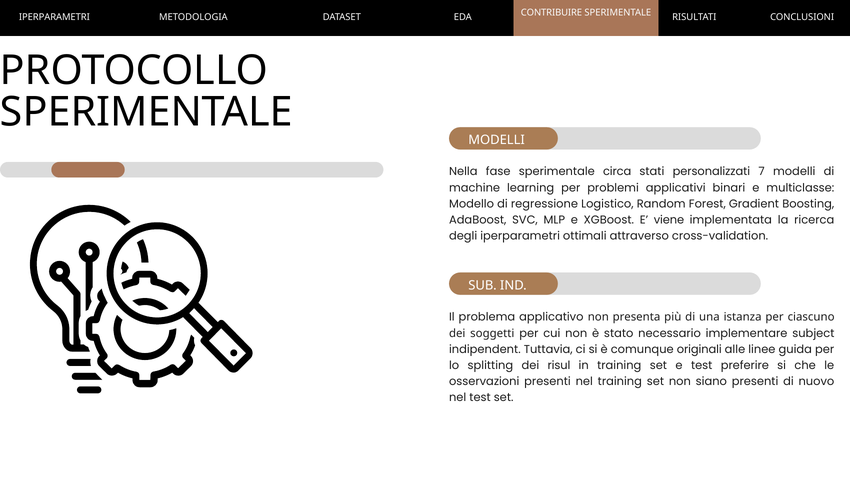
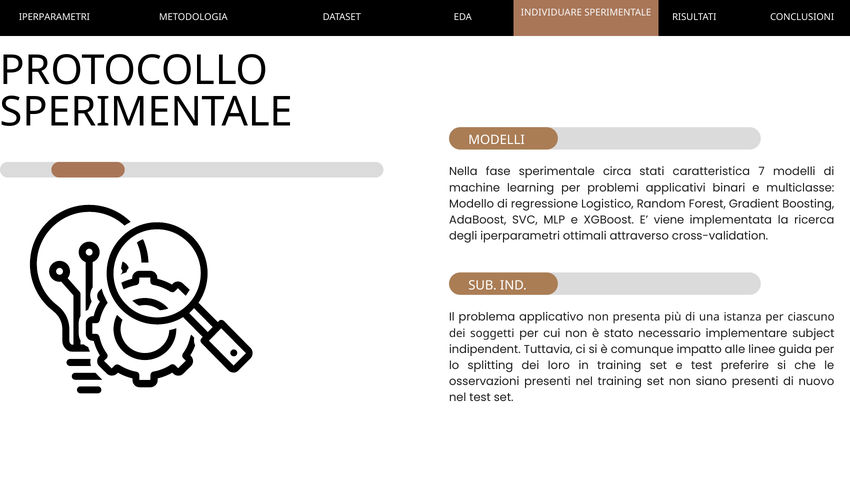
CONTRIBUIRE: CONTRIBUIRE -> INDIVIDUARE
personalizzati: personalizzati -> caratteristica
originali: originali -> impatto
risul: risul -> loro
